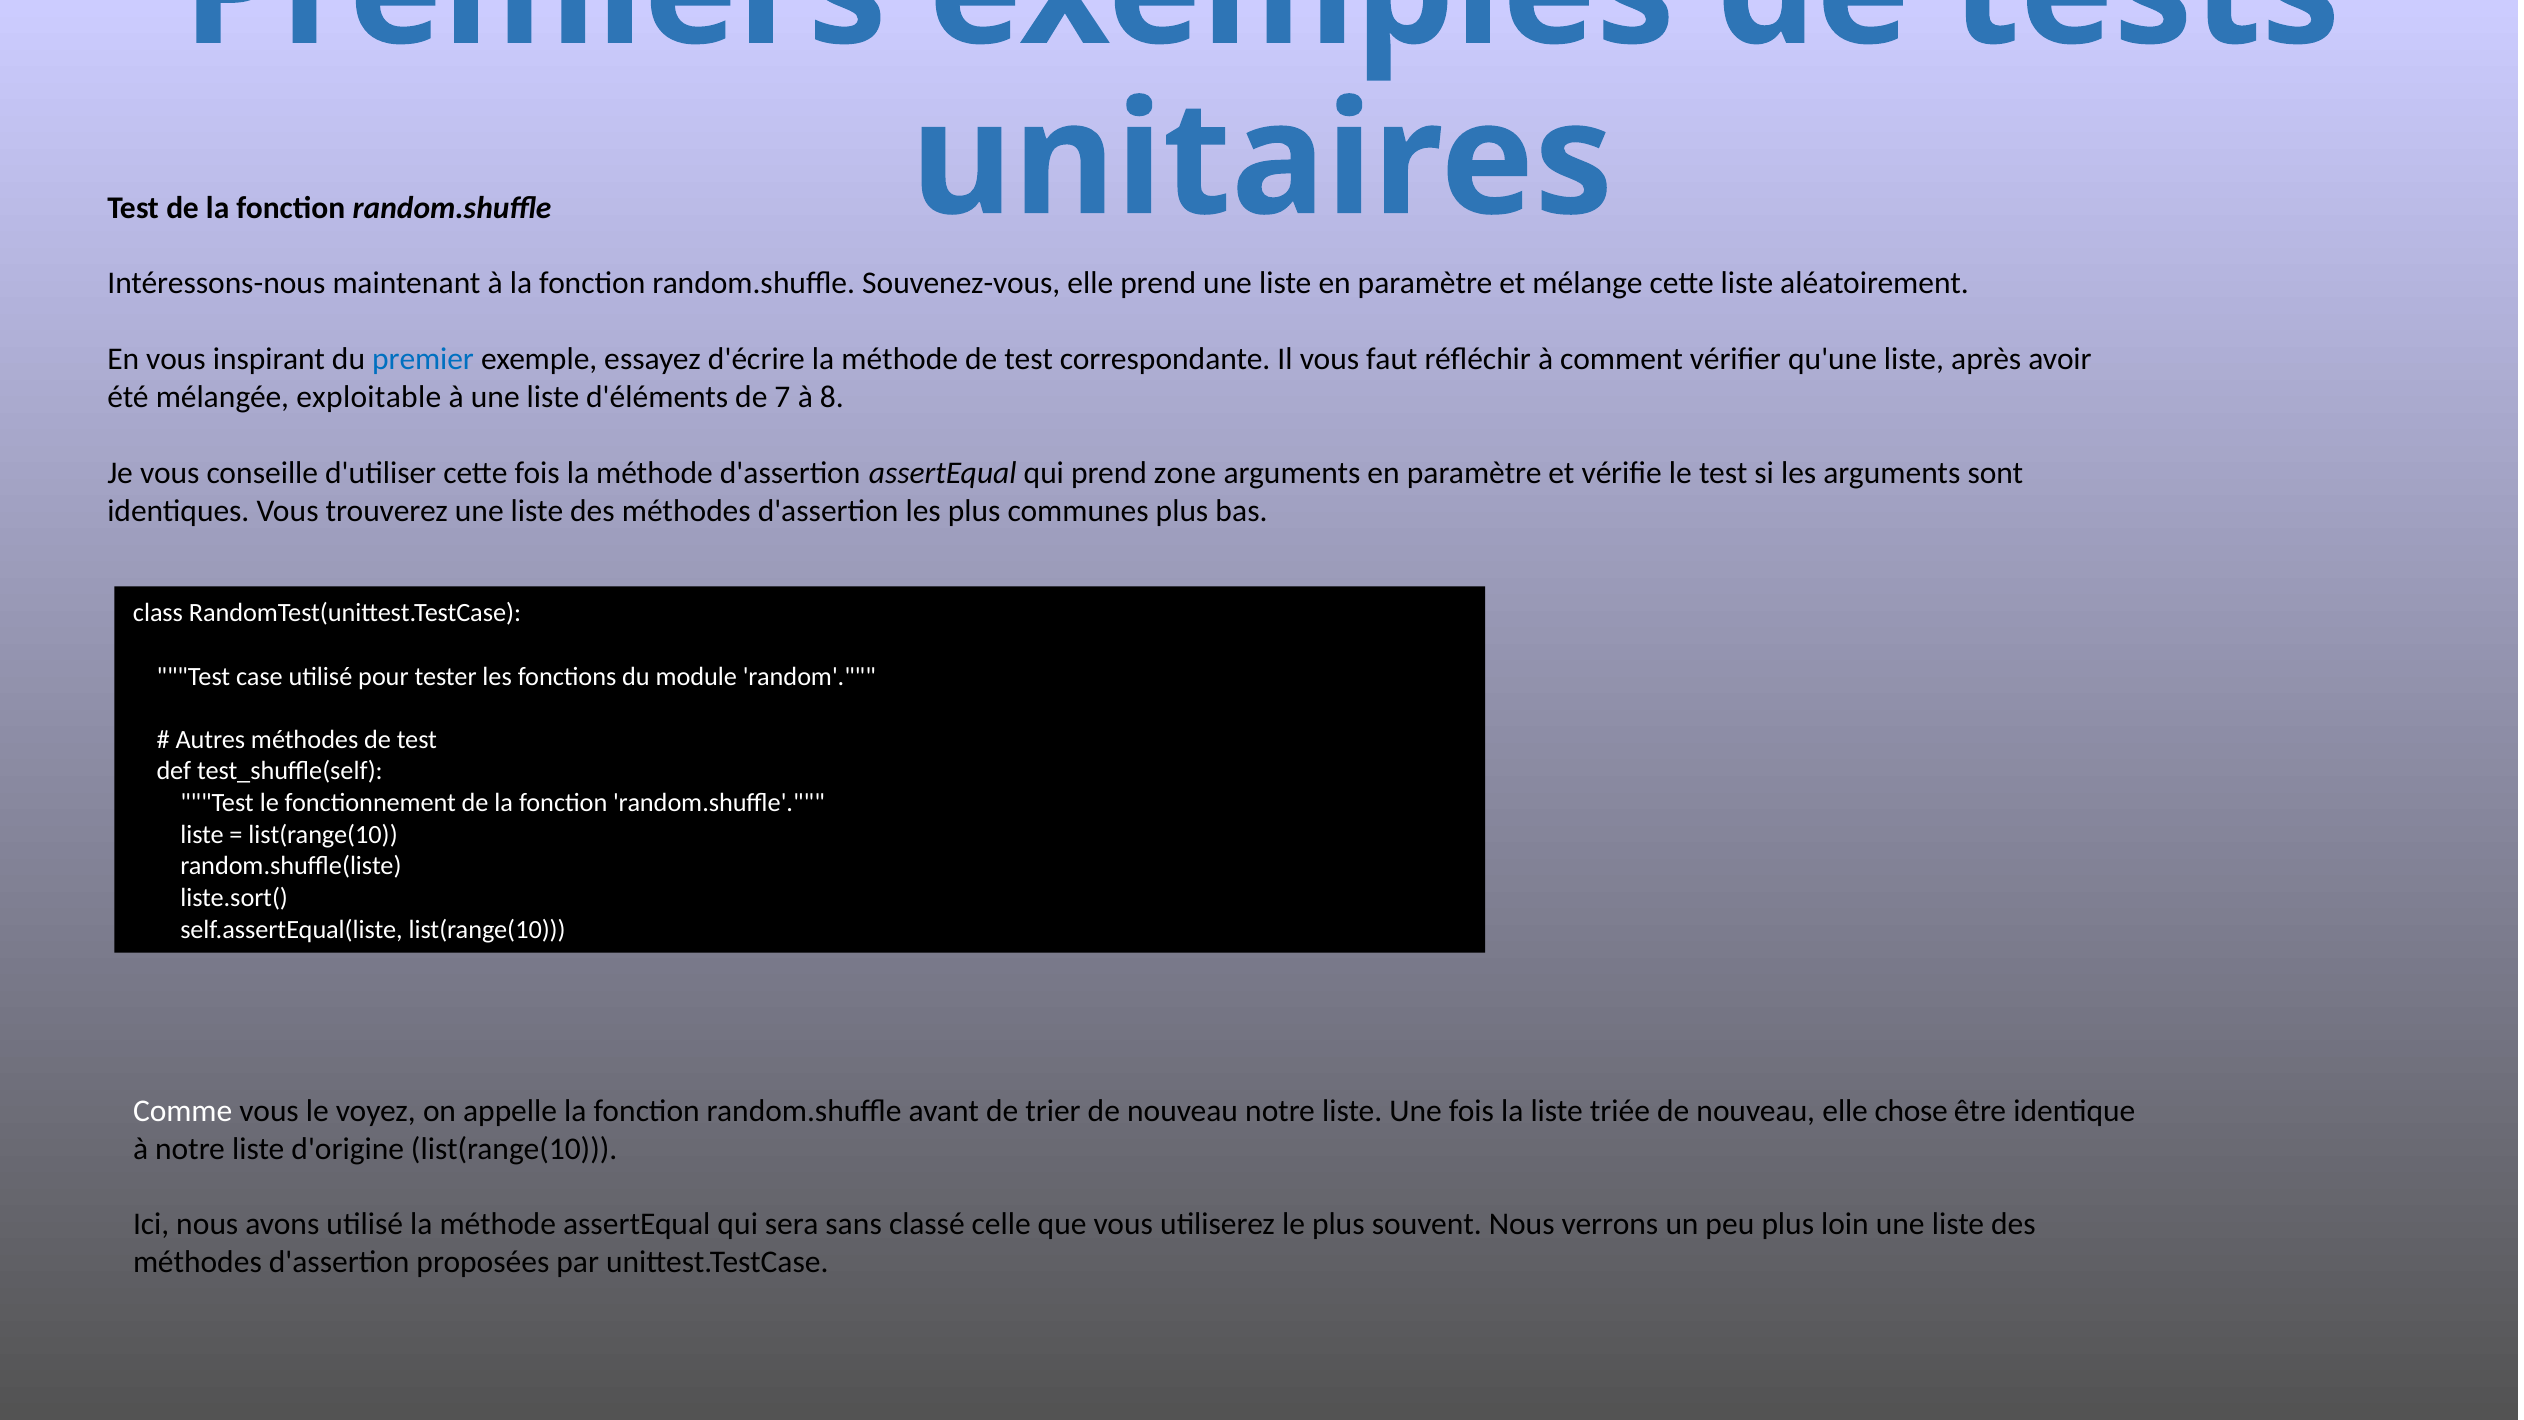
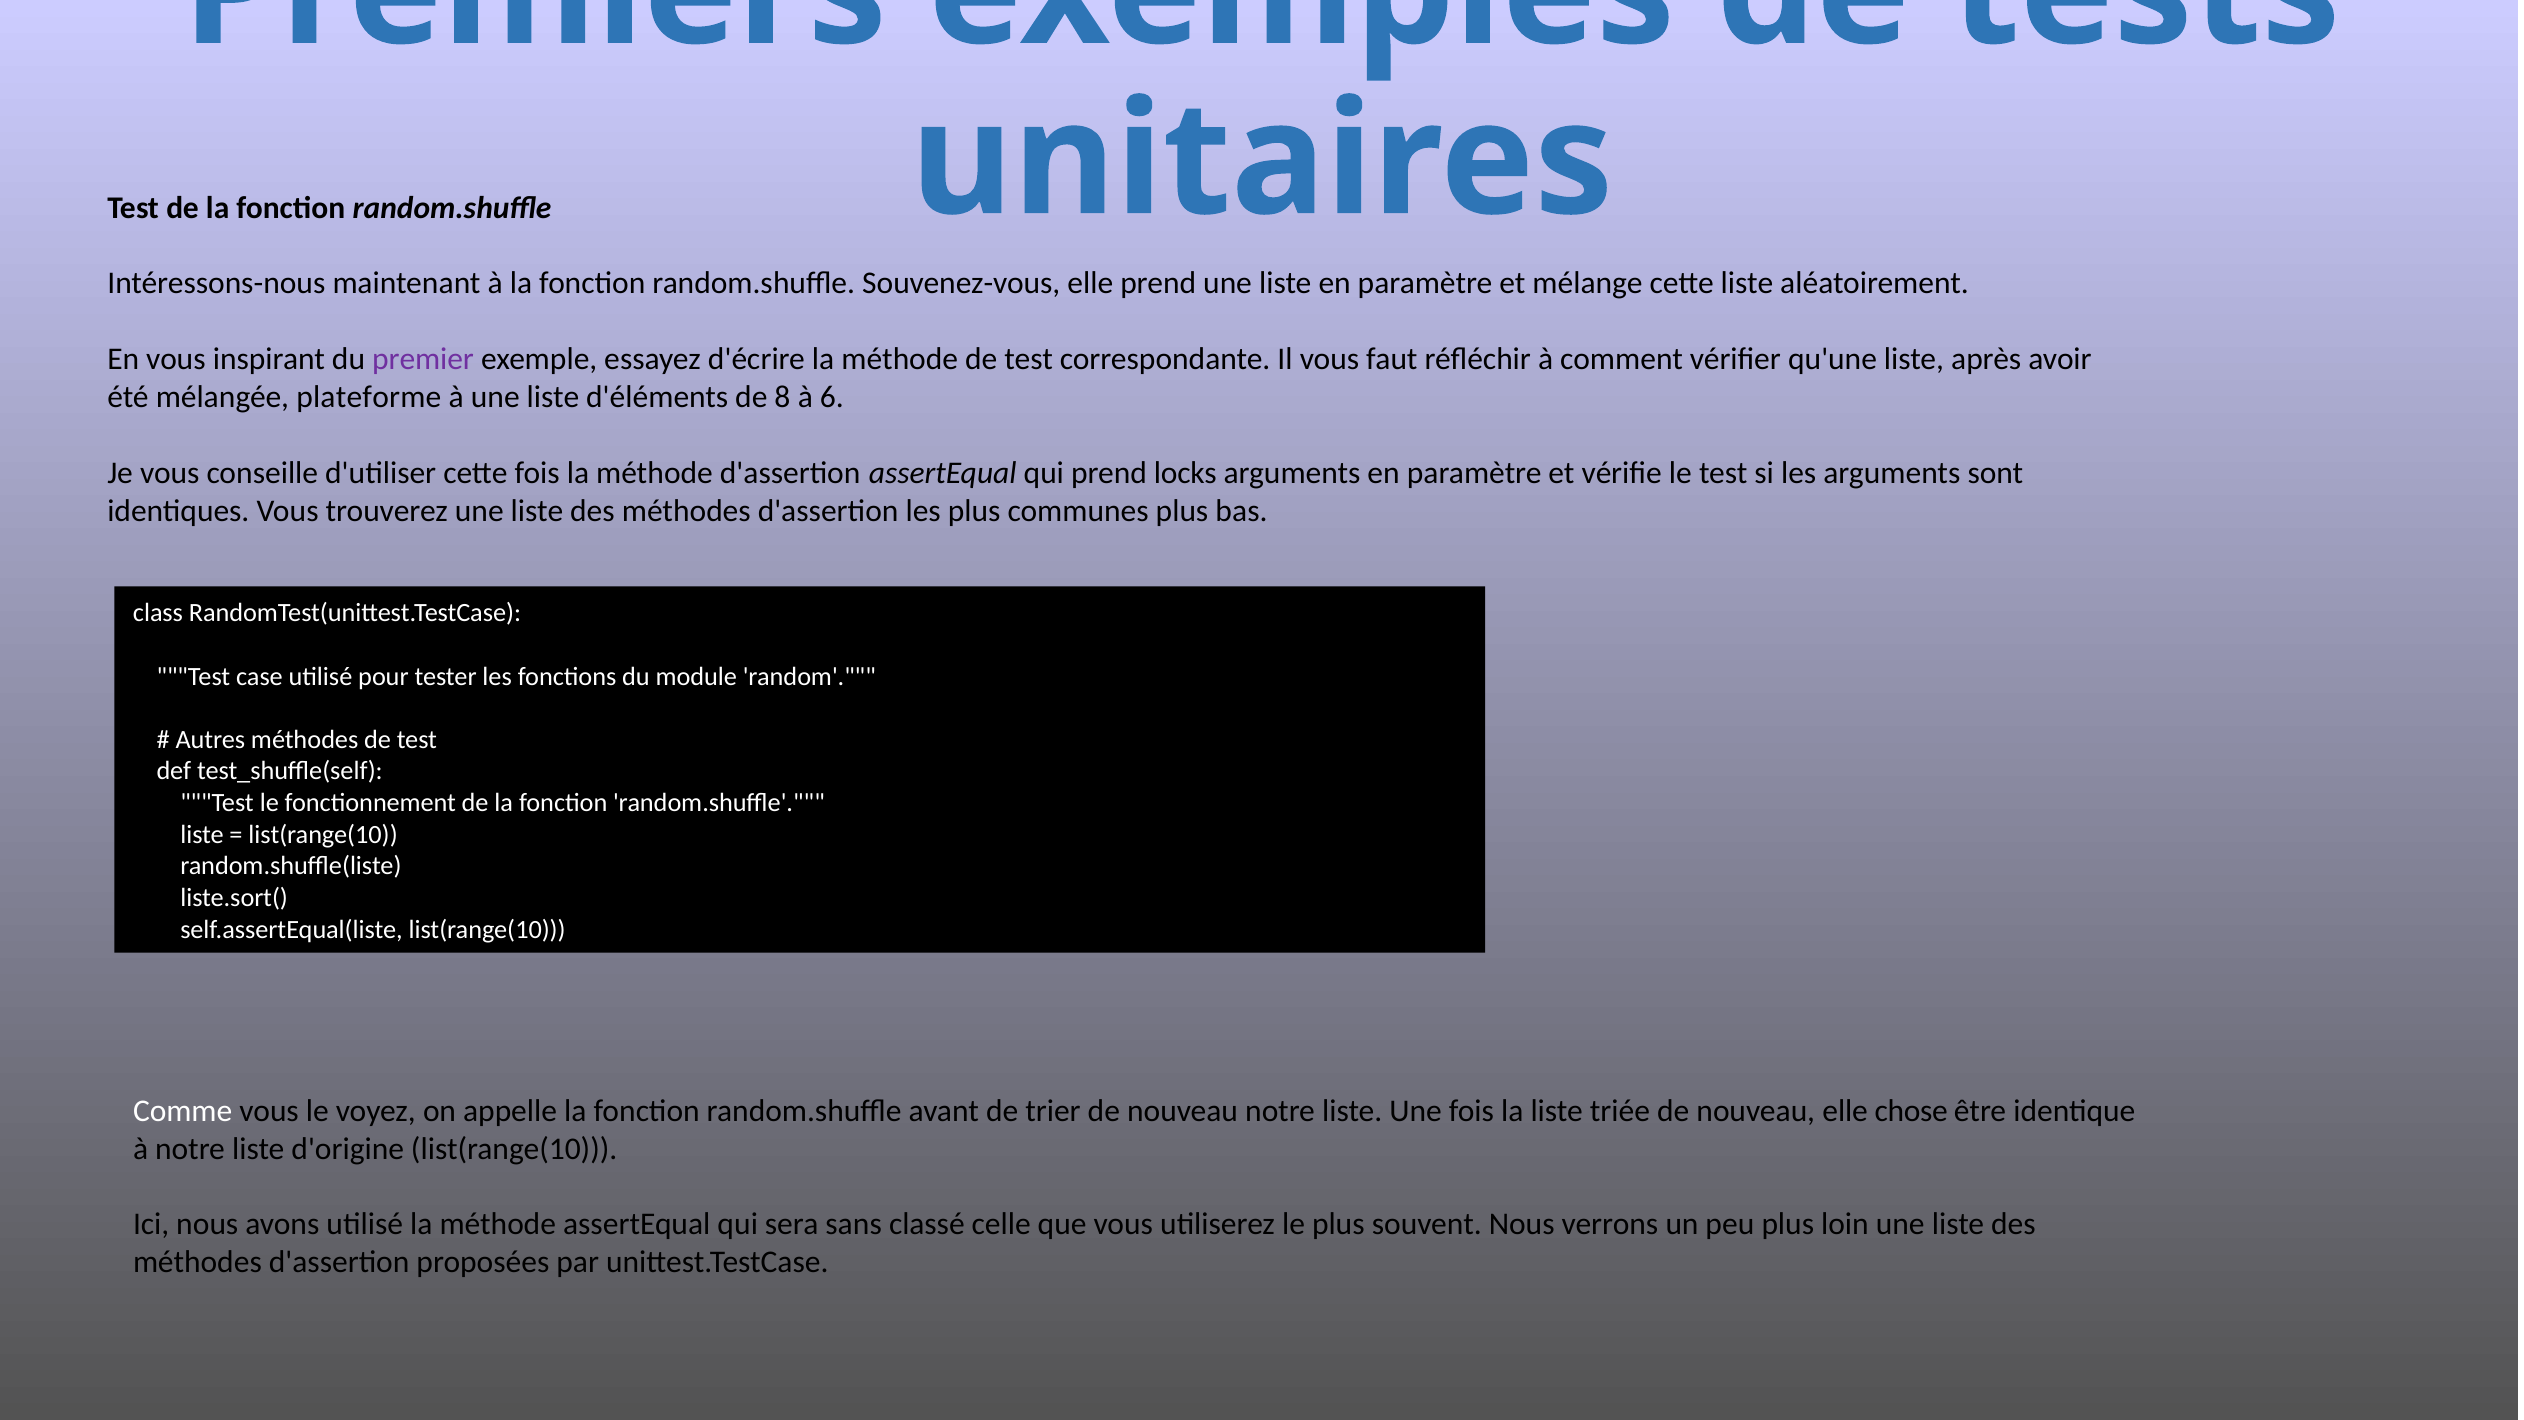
premier colour: blue -> purple
exploitable: exploitable -> plateforme
7: 7 -> 8
8: 8 -> 6
zone: zone -> locks
